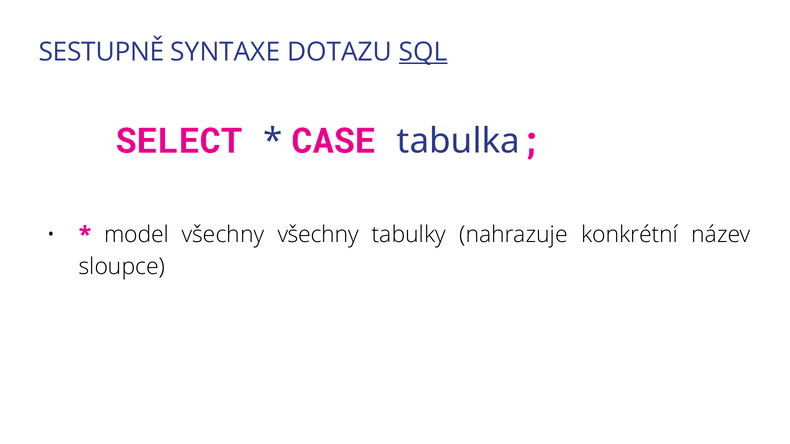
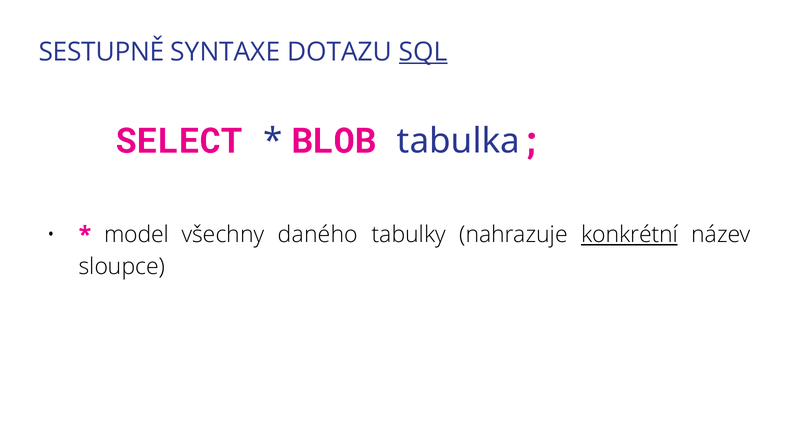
CASE: CASE -> BLOB
všechny všechny: všechny -> daného
konkrétní underline: none -> present
